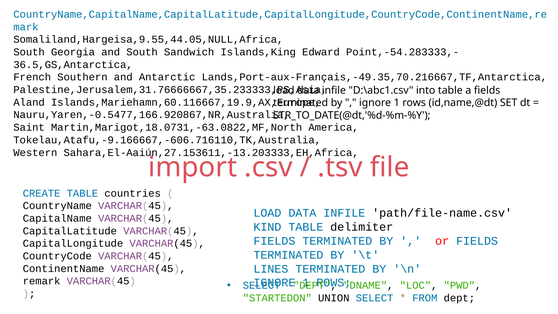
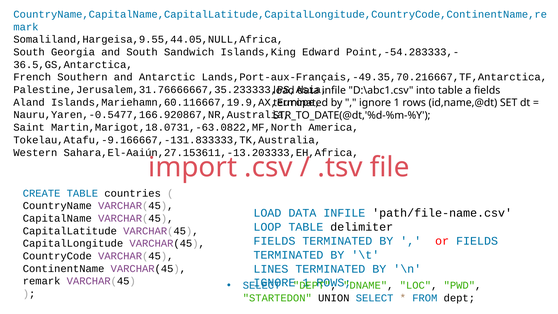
Tokelau,Atafu,-9.166667,-606.716110,TK,Australia: Tokelau,Atafu,-9.166667,-606.716110,TK,Australia -> Tokelau,Atafu,-9.166667,-131.833333,TK,Australia
KIND: KIND -> LOOP
